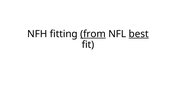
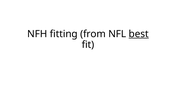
from underline: present -> none
